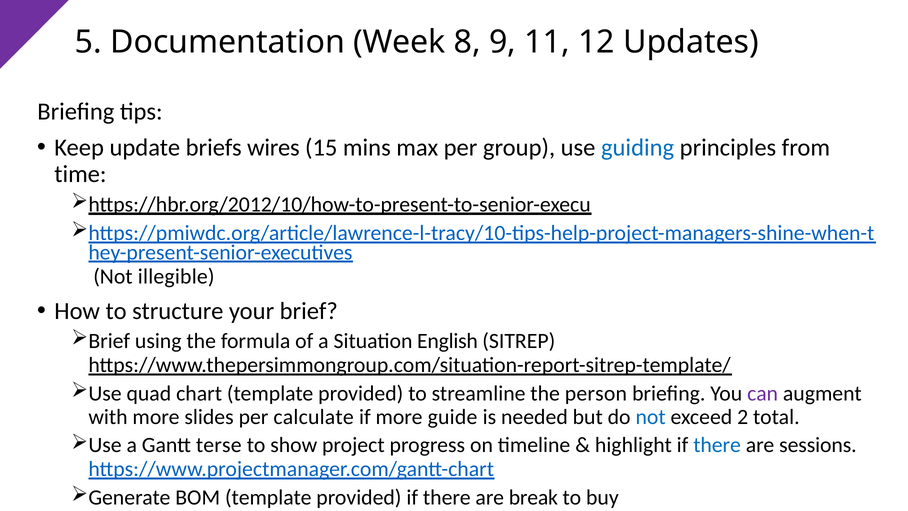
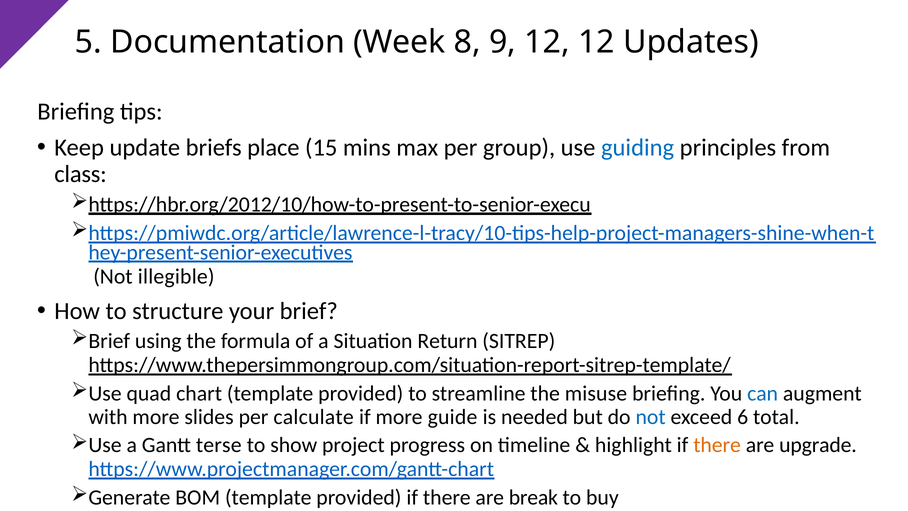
9 11: 11 -> 12
wires: wires -> place
time: time -> class
English: English -> Return
person: person -> misuse
can colour: purple -> blue
2: 2 -> 6
there at (717, 445) colour: blue -> orange
sessions: sessions -> upgrade
